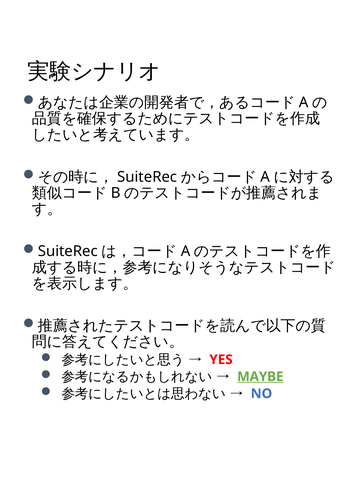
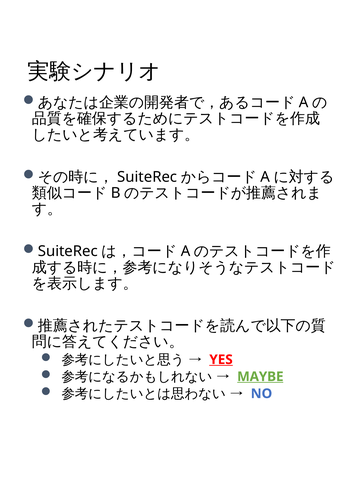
YES underline: none -> present
